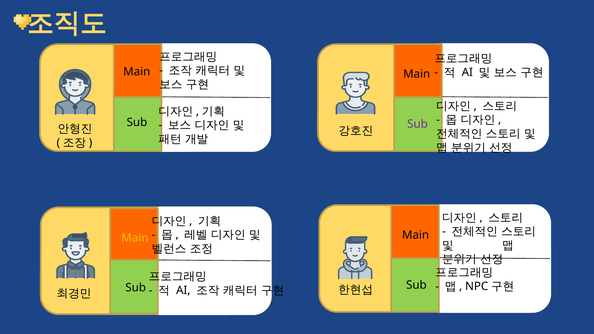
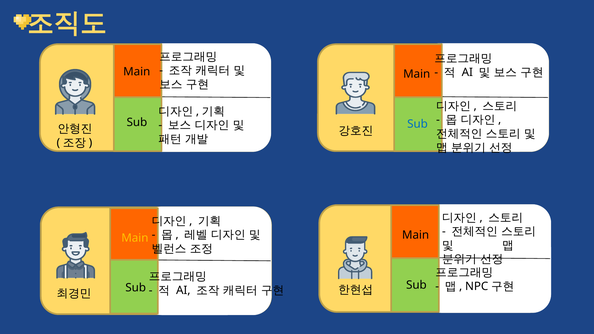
Sub at (418, 124) colour: purple -> blue
